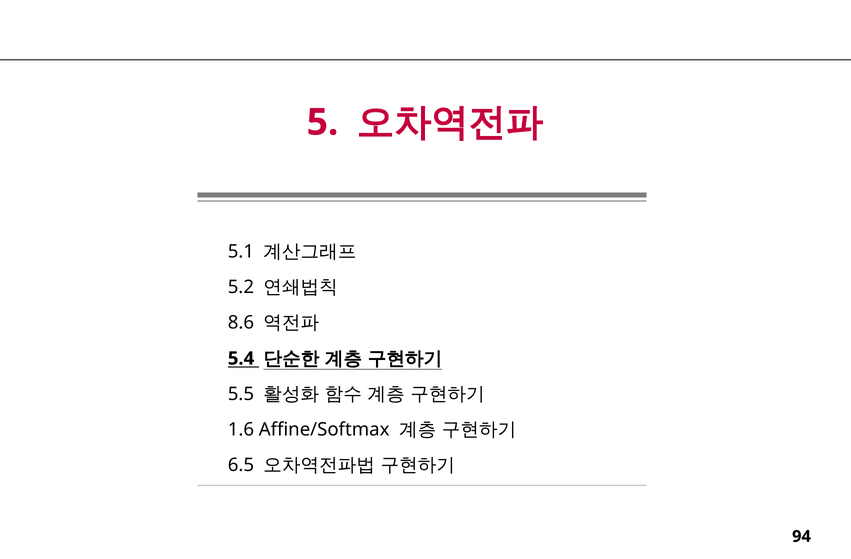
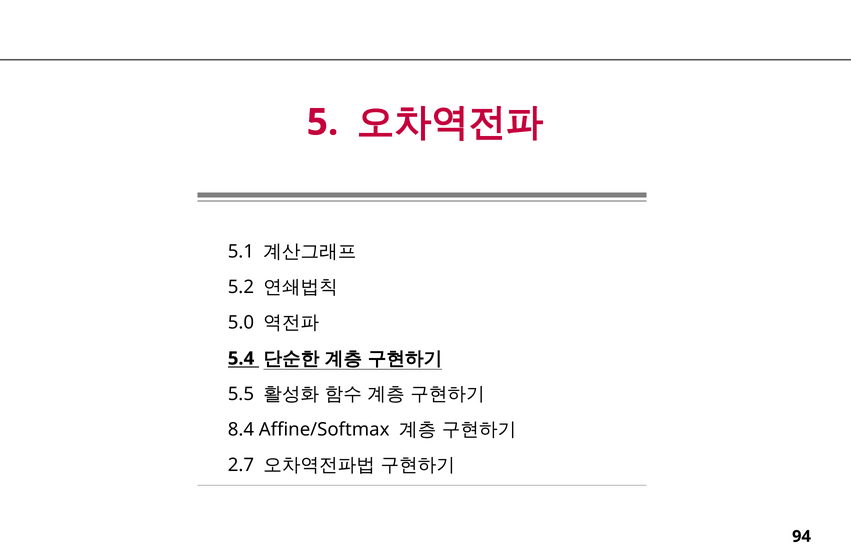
8.6: 8.6 -> 5.0
1.6: 1.6 -> 8.4
6.5: 6.5 -> 2.7
